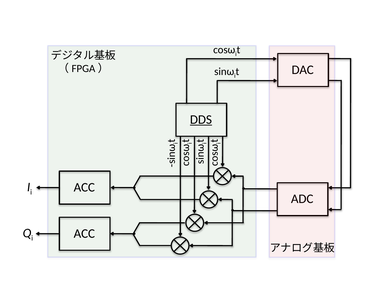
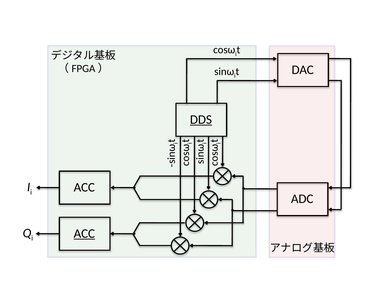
ACC at (84, 233) underline: none -> present
